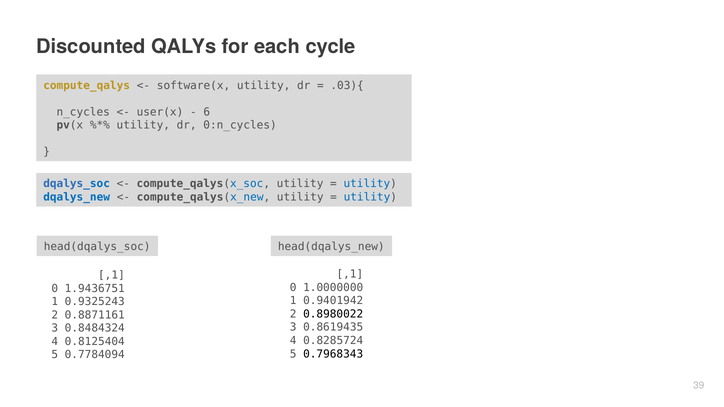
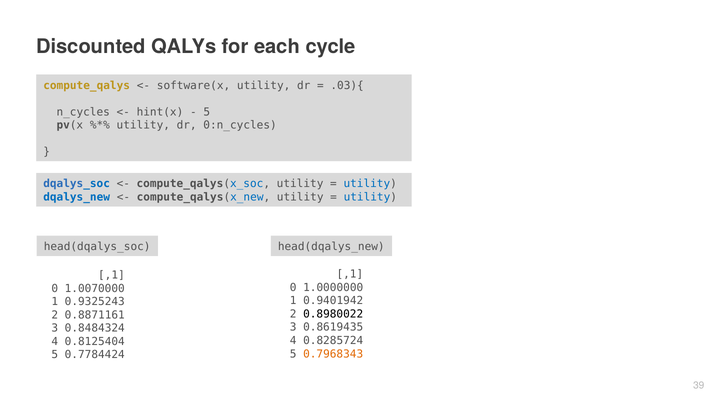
user(x: user(x -> hint(x
6 at (207, 112): 6 -> 5
1.9436751: 1.9436751 -> 1.0070000
0.7968343 colour: black -> orange
0.7784094: 0.7784094 -> 0.7784424
